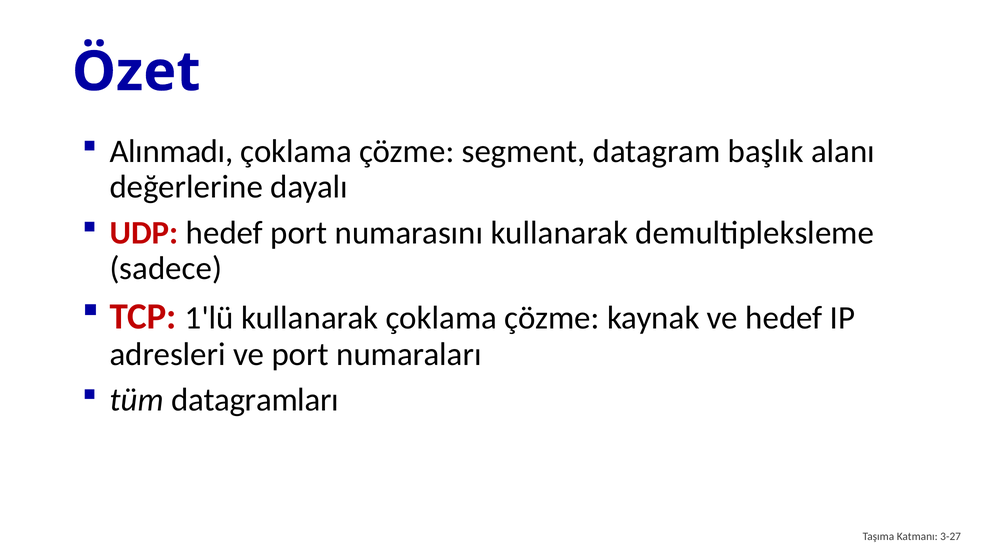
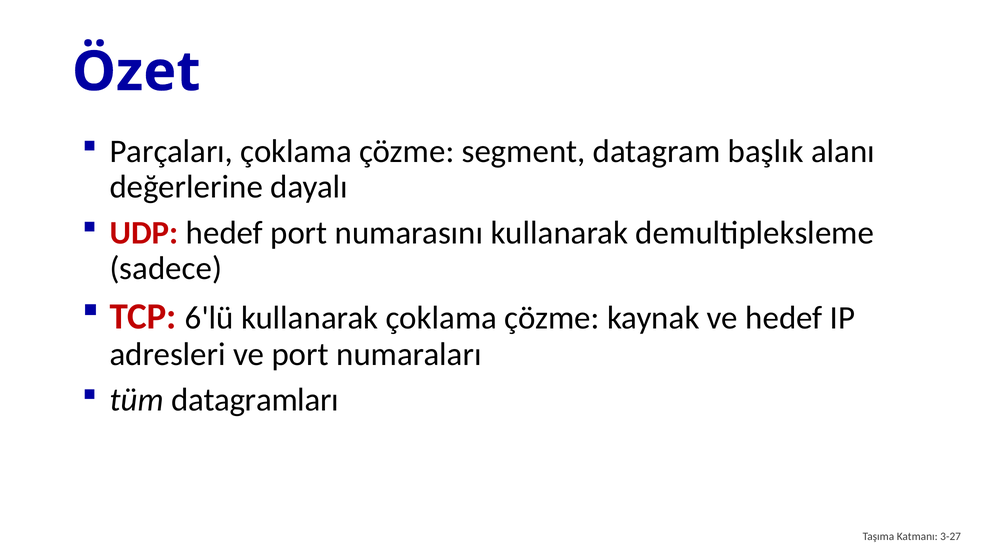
Alınmadı: Alınmadı -> Parçaları
1'lü: 1'lü -> 6'lü
